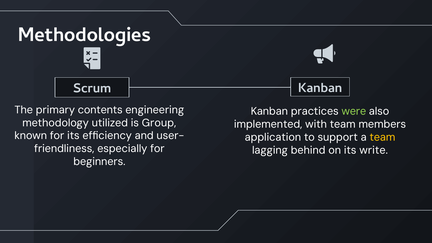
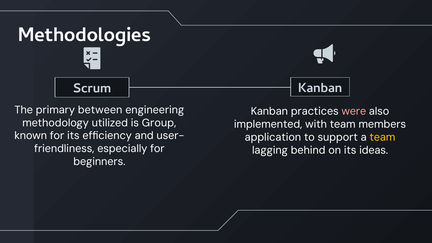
contents: contents -> between
were colour: light green -> pink
write: write -> ideas
